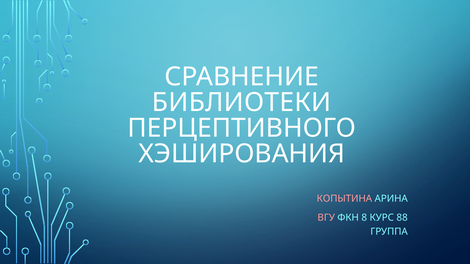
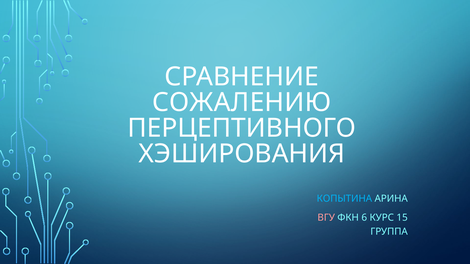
БИБЛИОТЕКИ: БИБЛИОТЕКИ -> СОЖАЛЕНИЮ
КОПЫТИНА colour: pink -> light blue
8: 8 -> 6
88: 88 -> 15
